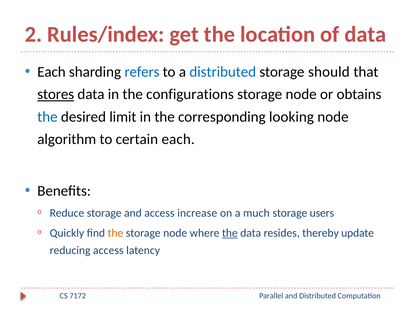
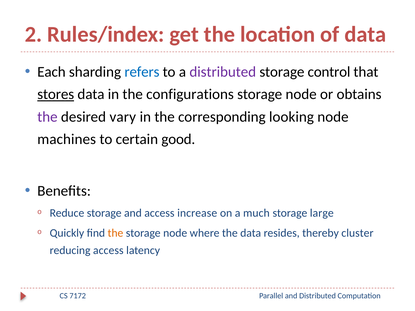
distributed at (223, 72) colour: blue -> purple
should: should -> control
the at (47, 117) colour: blue -> purple
limit: limit -> vary
algorithm: algorithm -> machines
certain each: each -> good
users: users -> large
the at (230, 233) underline: present -> none
update: update -> cluster
